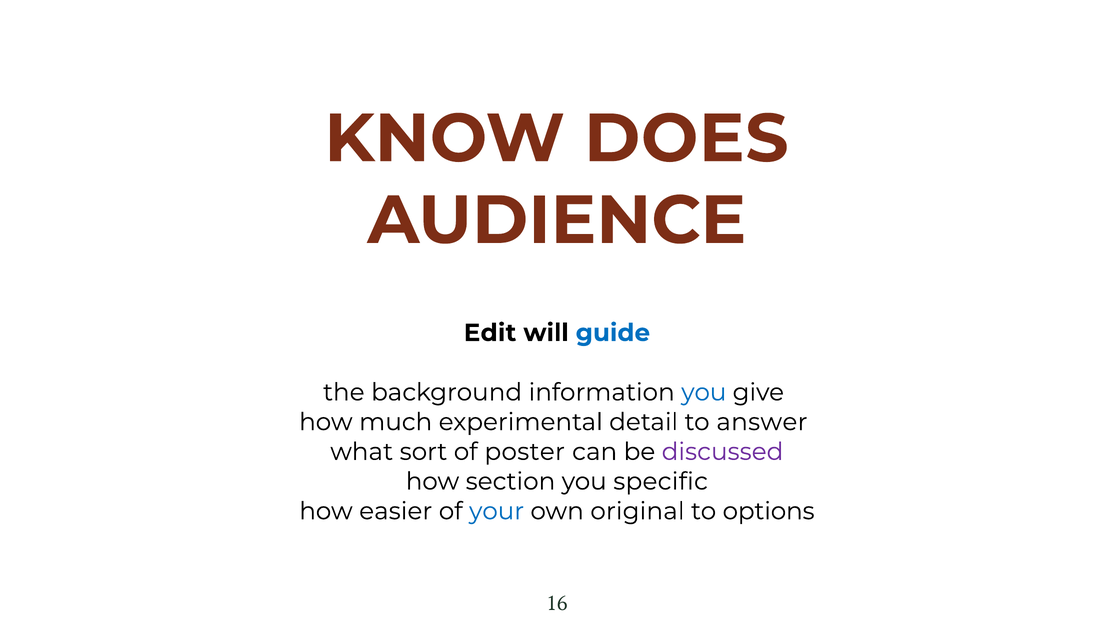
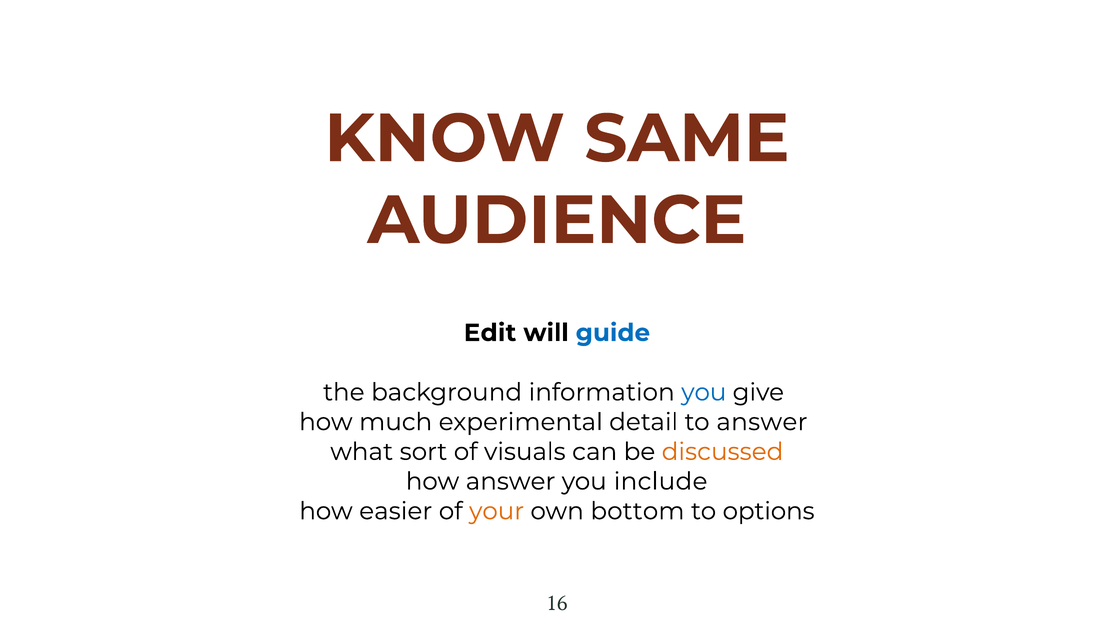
DOES: DOES -> SAME
poster: poster -> visuals
discussed colour: purple -> orange
how section: section -> answer
specific: specific -> include
your colour: blue -> orange
original: original -> bottom
